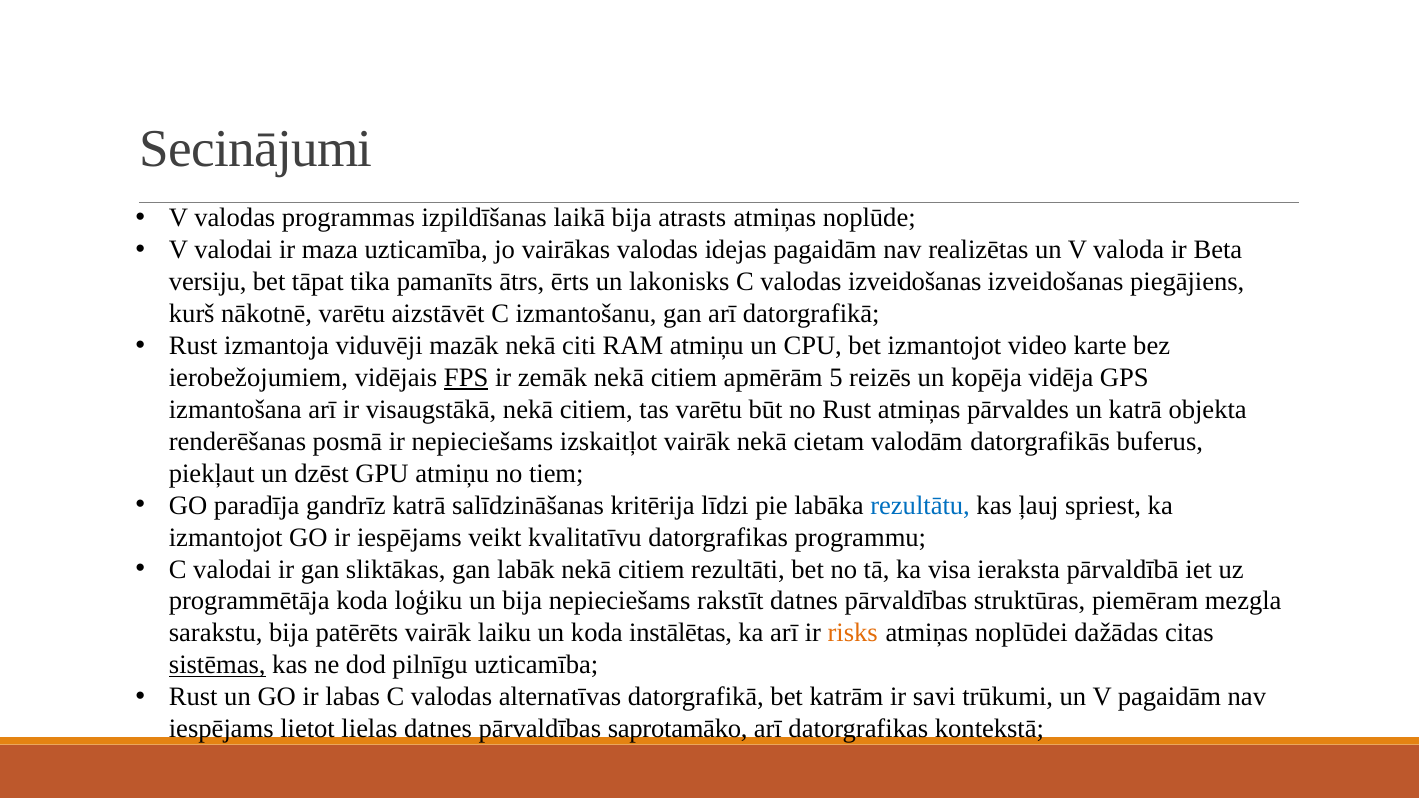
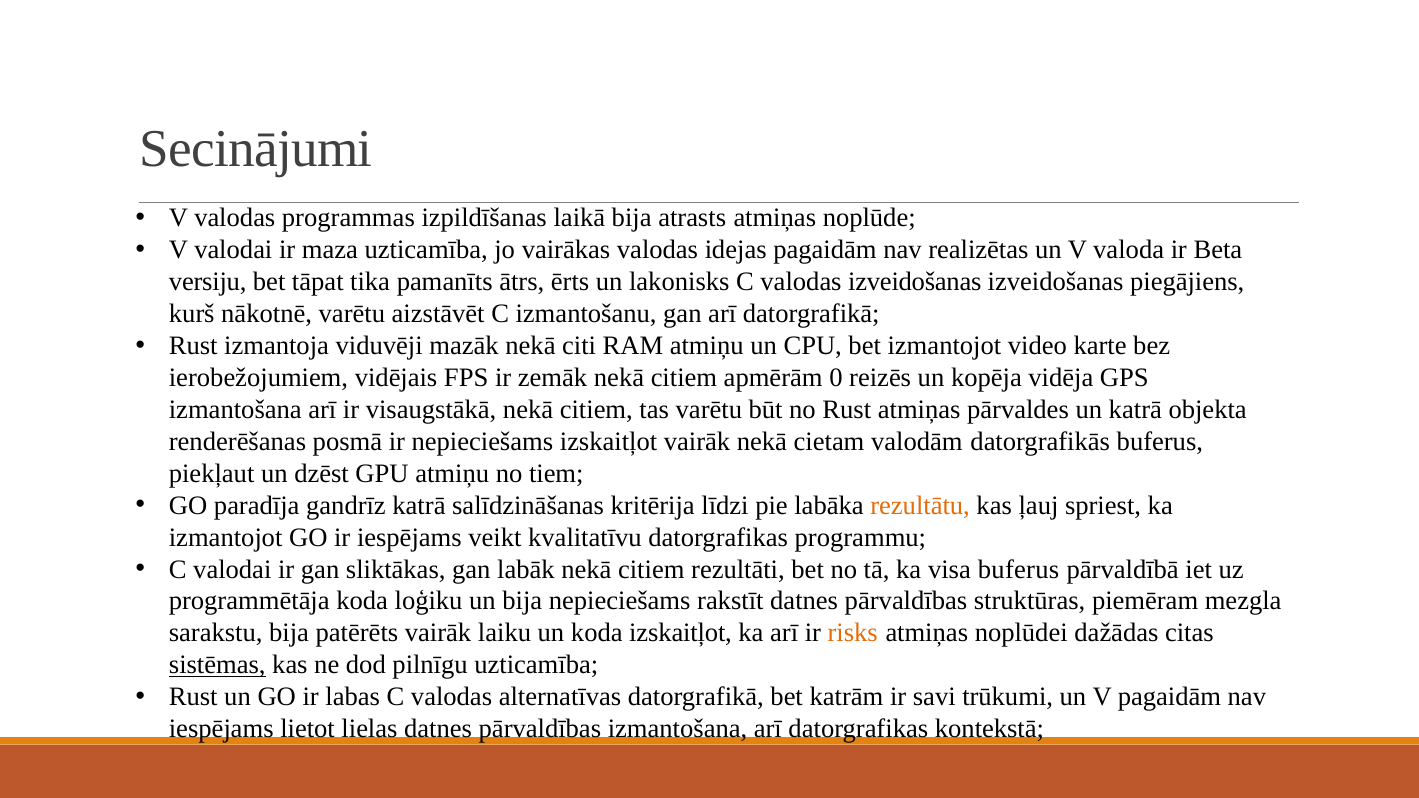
FPS underline: present -> none
5: 5 -> 0
rezultātu colour: blue -> orange
visa ieraksta: ieraksta -> buferus
koda instālētas: instālētas -> izskaitļot
pārvaldības saprotamāko: saprotamāko -> izmantošana
